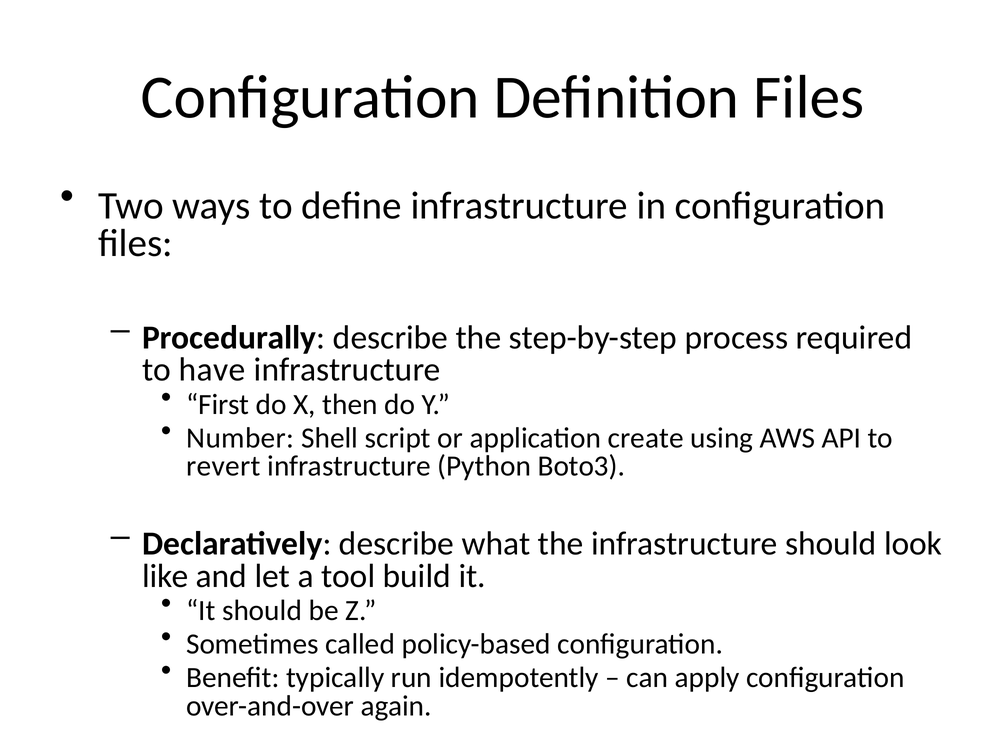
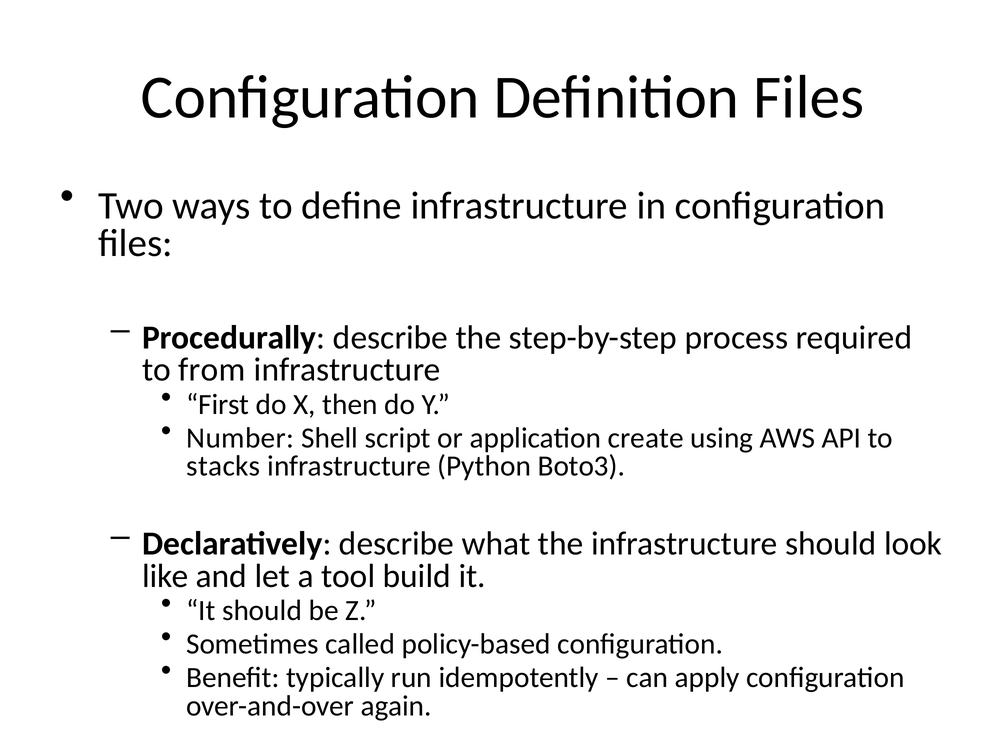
have: have -> from
revert: revert -> stacks
